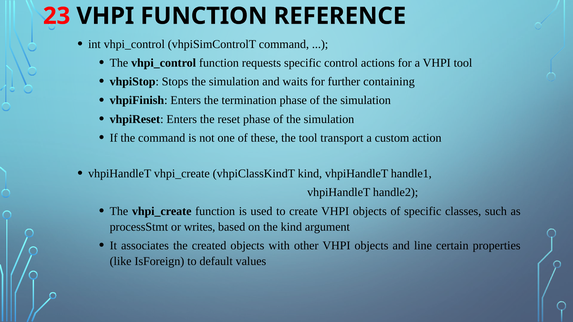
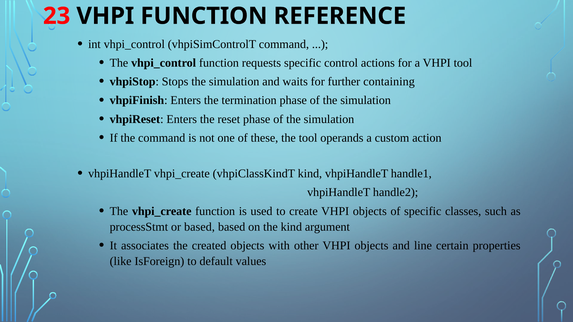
transport: transport -> operands
or writes: writes -> based
